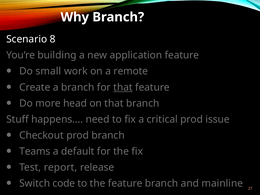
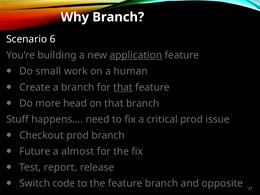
8: 8 -> 6
application underline: none -> present
remote: remote -> human
Teams: Teams -> Future
default: default -> almost
mainline: mainline -> opposite
